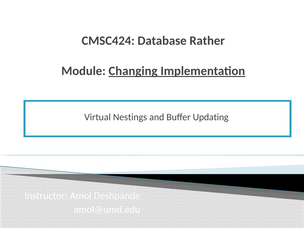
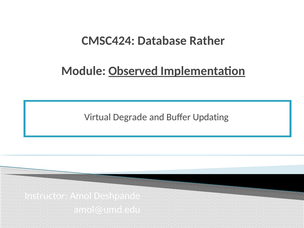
Changing: Changing -> Observed
Nestings: Nestings -> Degrade
